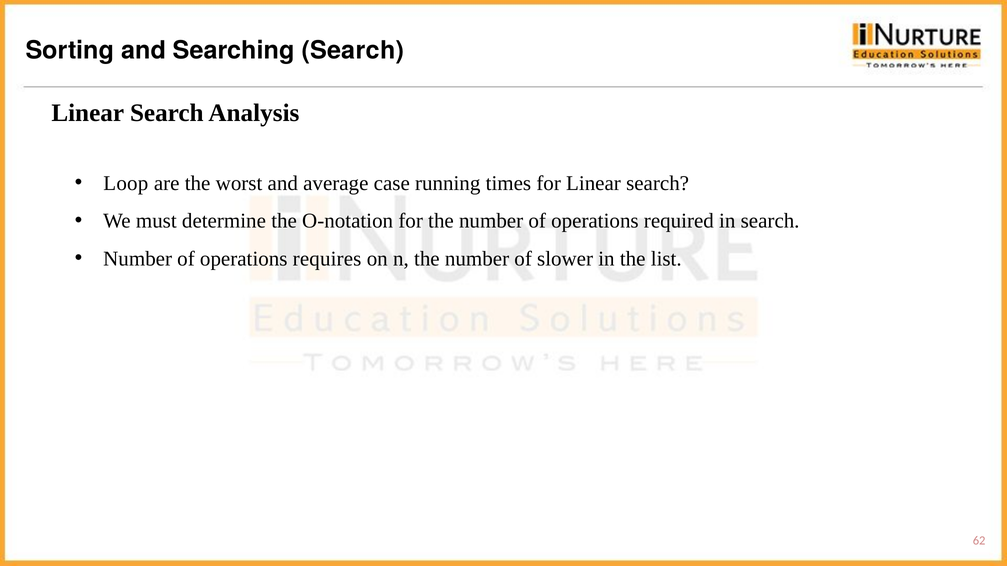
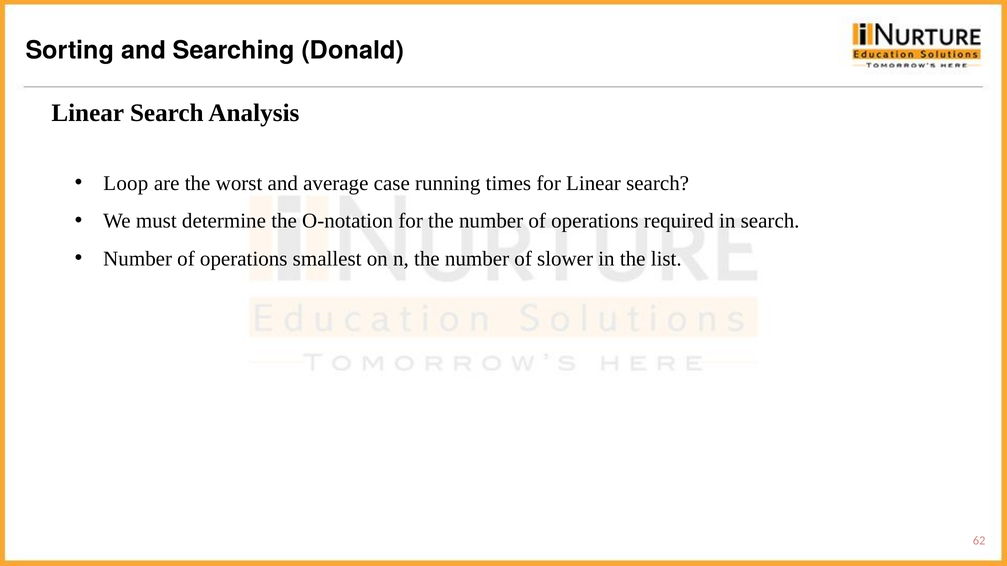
Searching Search: Search -> Donald
requires: requires -> smallest
